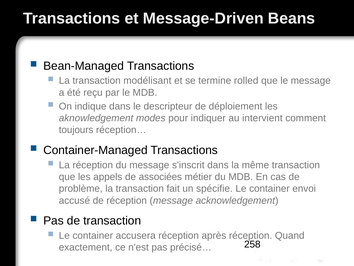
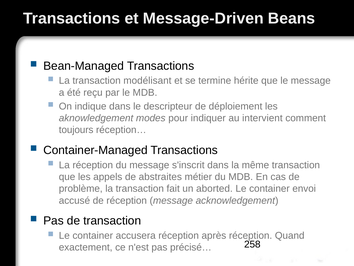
rolled: rolled -> hérite
associées: associées -> abstraites
spécifie: spécifie -> aborted
